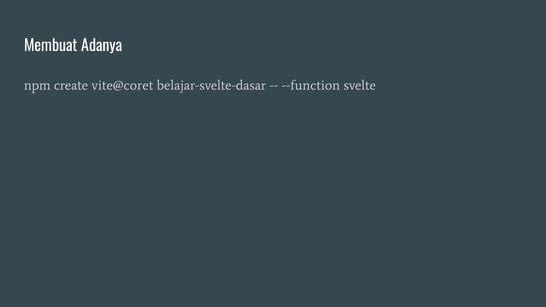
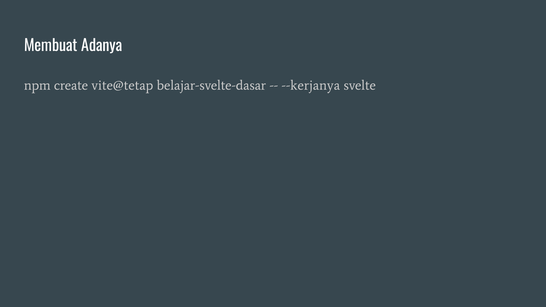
vite@coret: vite@coret -> vite@tetap
--function: --function -> --kerjanya
